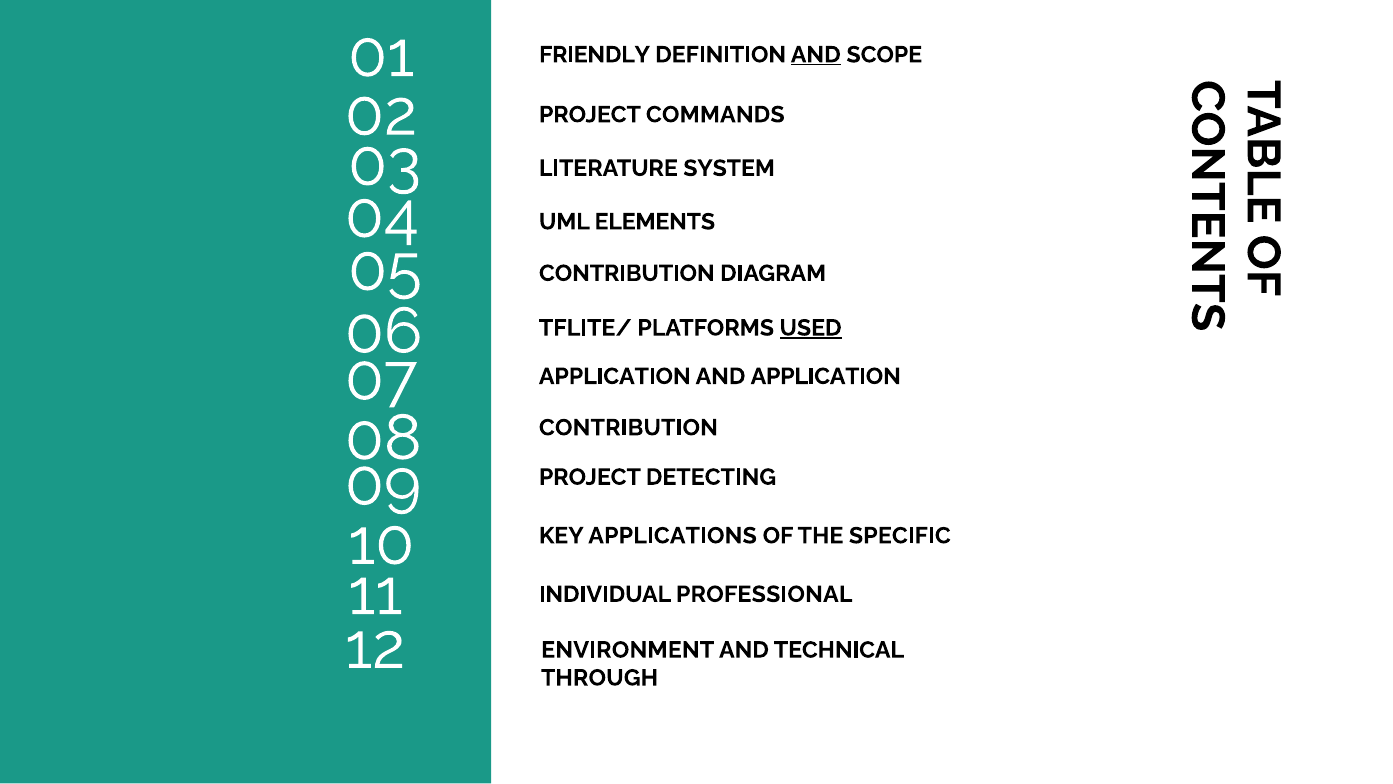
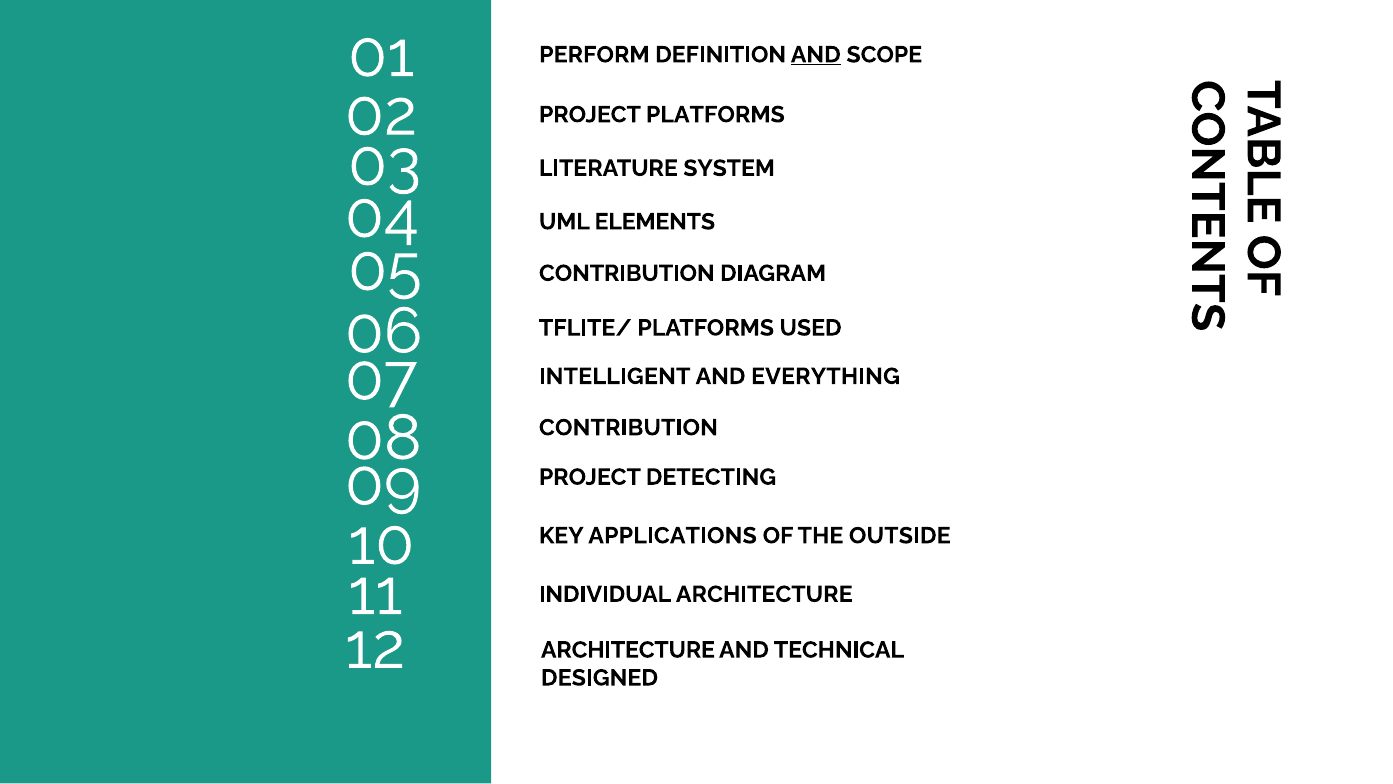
FRIENDLY: FRIENDLY -> PERFORM
PROJECT COMMANDS: COMMANDS -> PLATFORMS
USED underline: present -> none
07 APPLICATION: APPLICATION -> INTELLIGENT
AND APPLICATION: APPLICATION -> EVERYTHING
SPECIFIC: SPECIFIC -> OUTSIDE
INDIVIDUAL PROFESSIONAL: PROFESSIONAL -> ARCHITECTURE
ENVIRONMENT at (628, 650): ENVIRONMENT -> ARCHITECTURE
THROUGH: THROUGH -> DESIGNED
